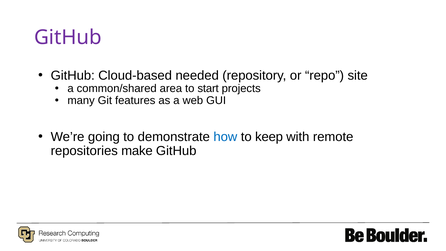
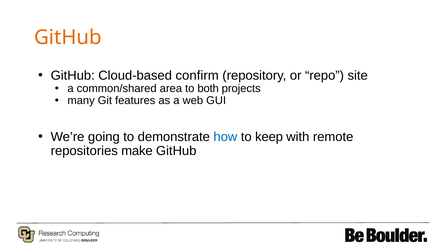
GitHub at (68, 37) colour: purple -> orange
needed: needed -> confirm
start: start -> both
